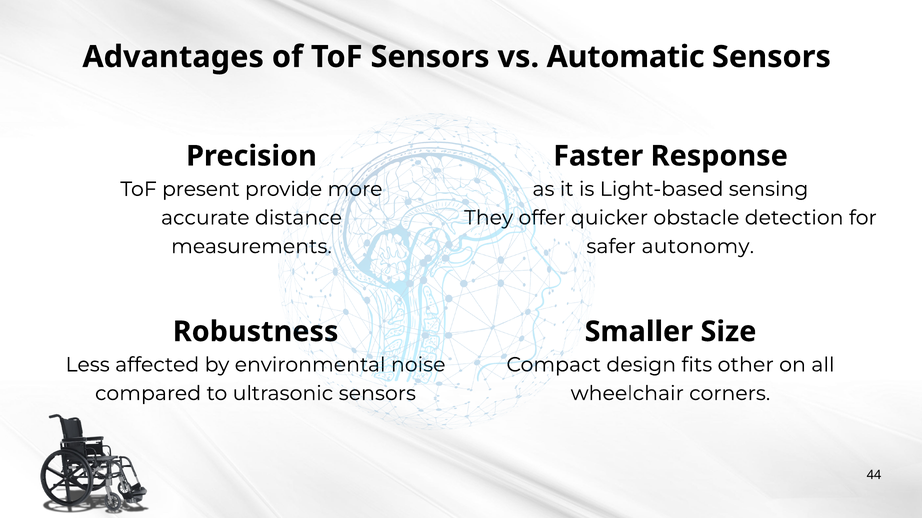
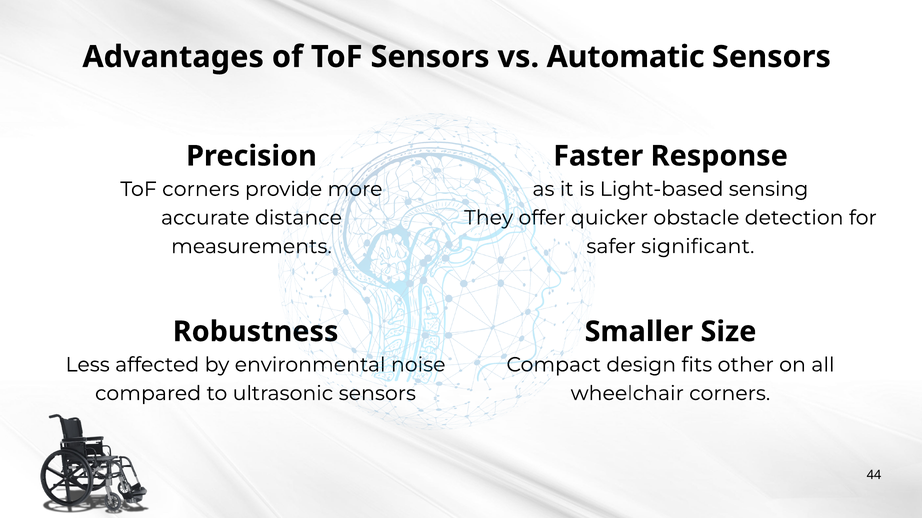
ToF present: present -> corners
autonomy: autonomy -> significant
